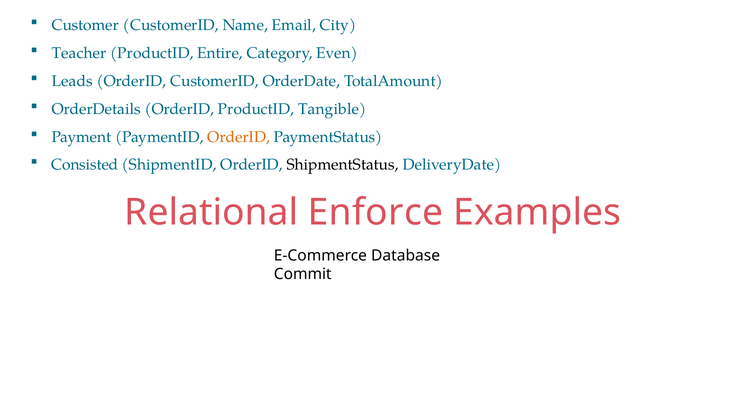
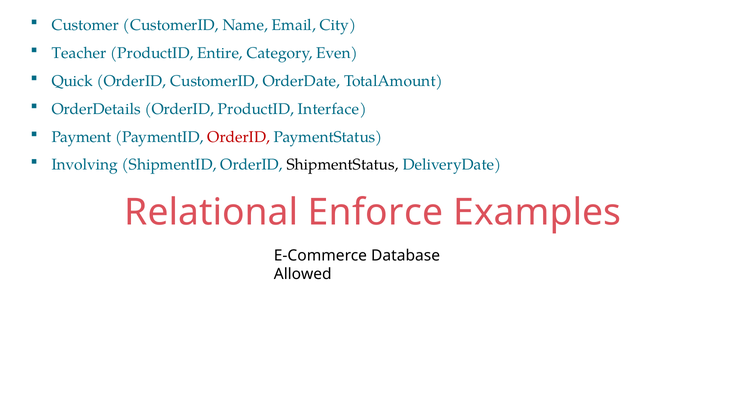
Leads: Leads -> Quick
Tangible: Tangible -> Interface
OrderID at (239, 137) colour: orange -> red
Consisted: Consisted -> Involving
Commit: Commit -> Allowed
